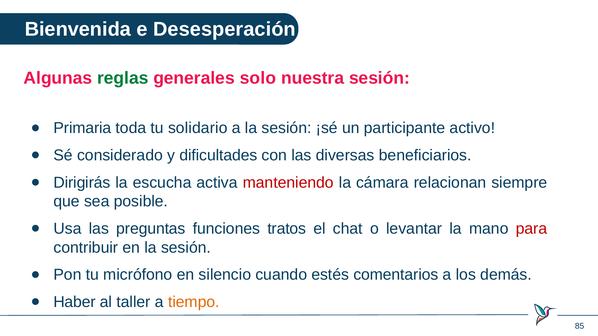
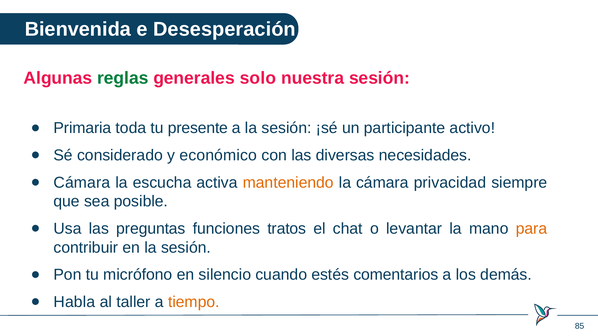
solidario: solidario -> presente
dificultades: dificultades -> económico
beneficiarios: beneficiarios -> necesidades
Dirigirás at (82, 183): Dirigirás -> Cámara
manteniendo colour: red -> orange
relacionan: relacionan -> privacidad
para colour: red -> orange
Haber: Haber -> Habla
